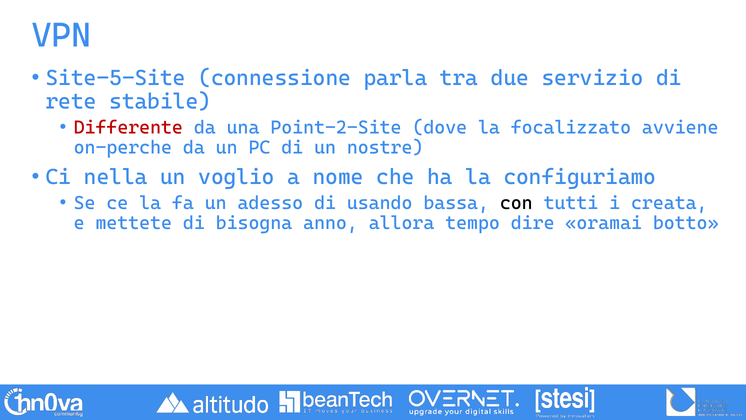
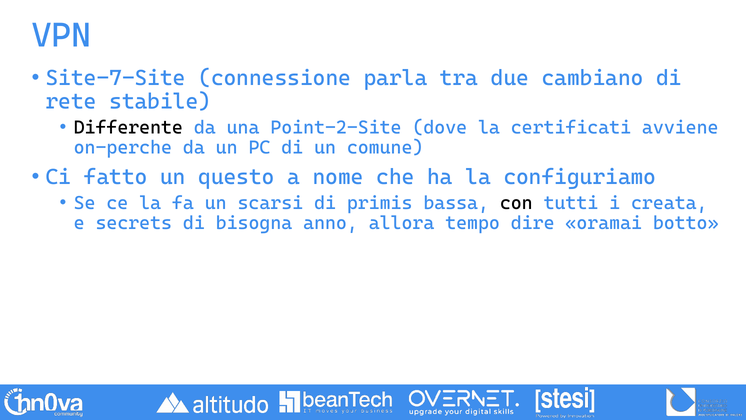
Site-5-Site: Site-5-Site -> Site-7-Site
servizio: servizio -> cambiano
Differente colour: red -> black
focalizzato: focalizzato -> certificati
nostre: nostre -> comune
nella: nella -> fatto
voglio: voglio -> questo
adesso: adesso -> scarsi
usando: usando -> primis
mettete: mettete -> secrets
